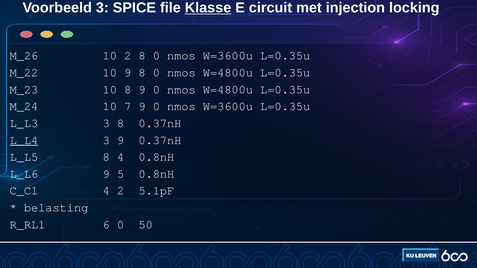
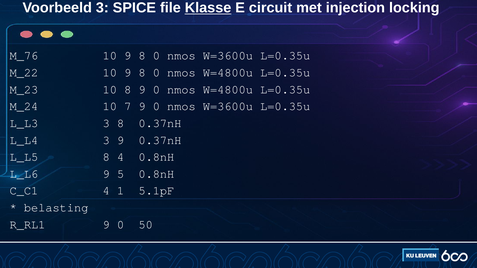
M_26: M_26 -> M_76
2 at (128, 56): 2 -> 9
L_L4 underline: present -> none
4 2: 2 -> 1
R_RL1 6: 6 -> 9
